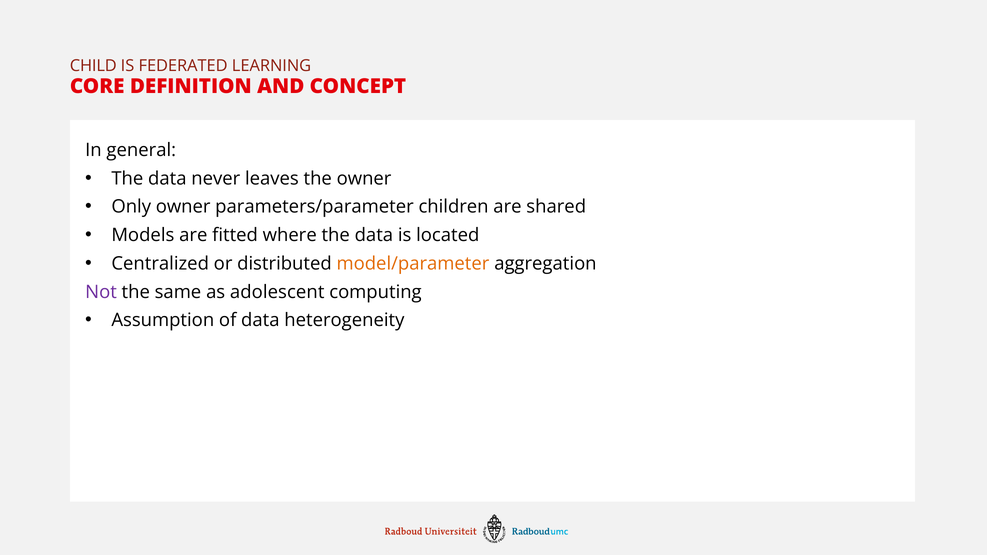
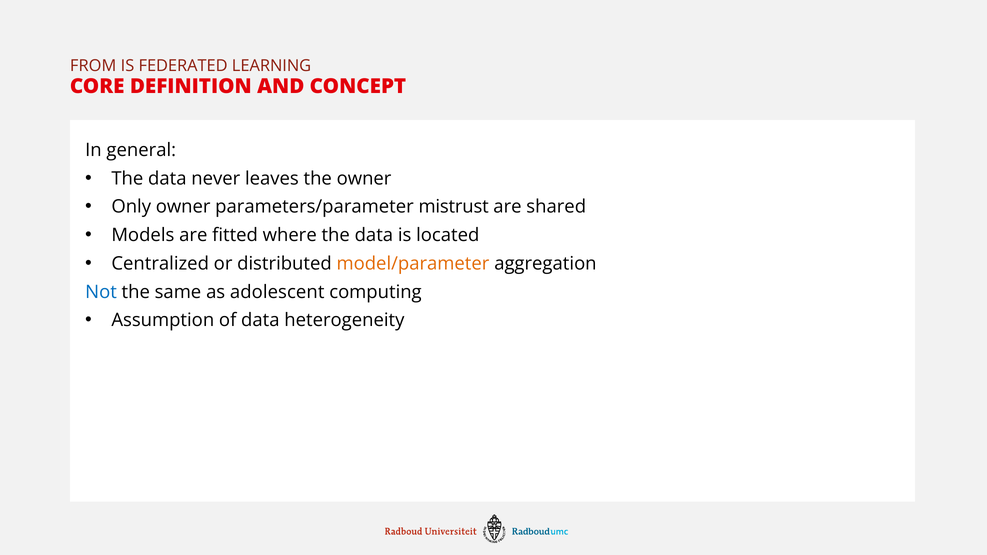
CHILD: CHILD -> FROM
children: children -> mistrust
Not colour: purple -> blue
